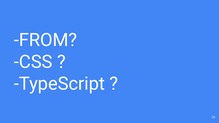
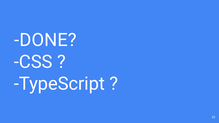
FROM: FROM -> DONE
